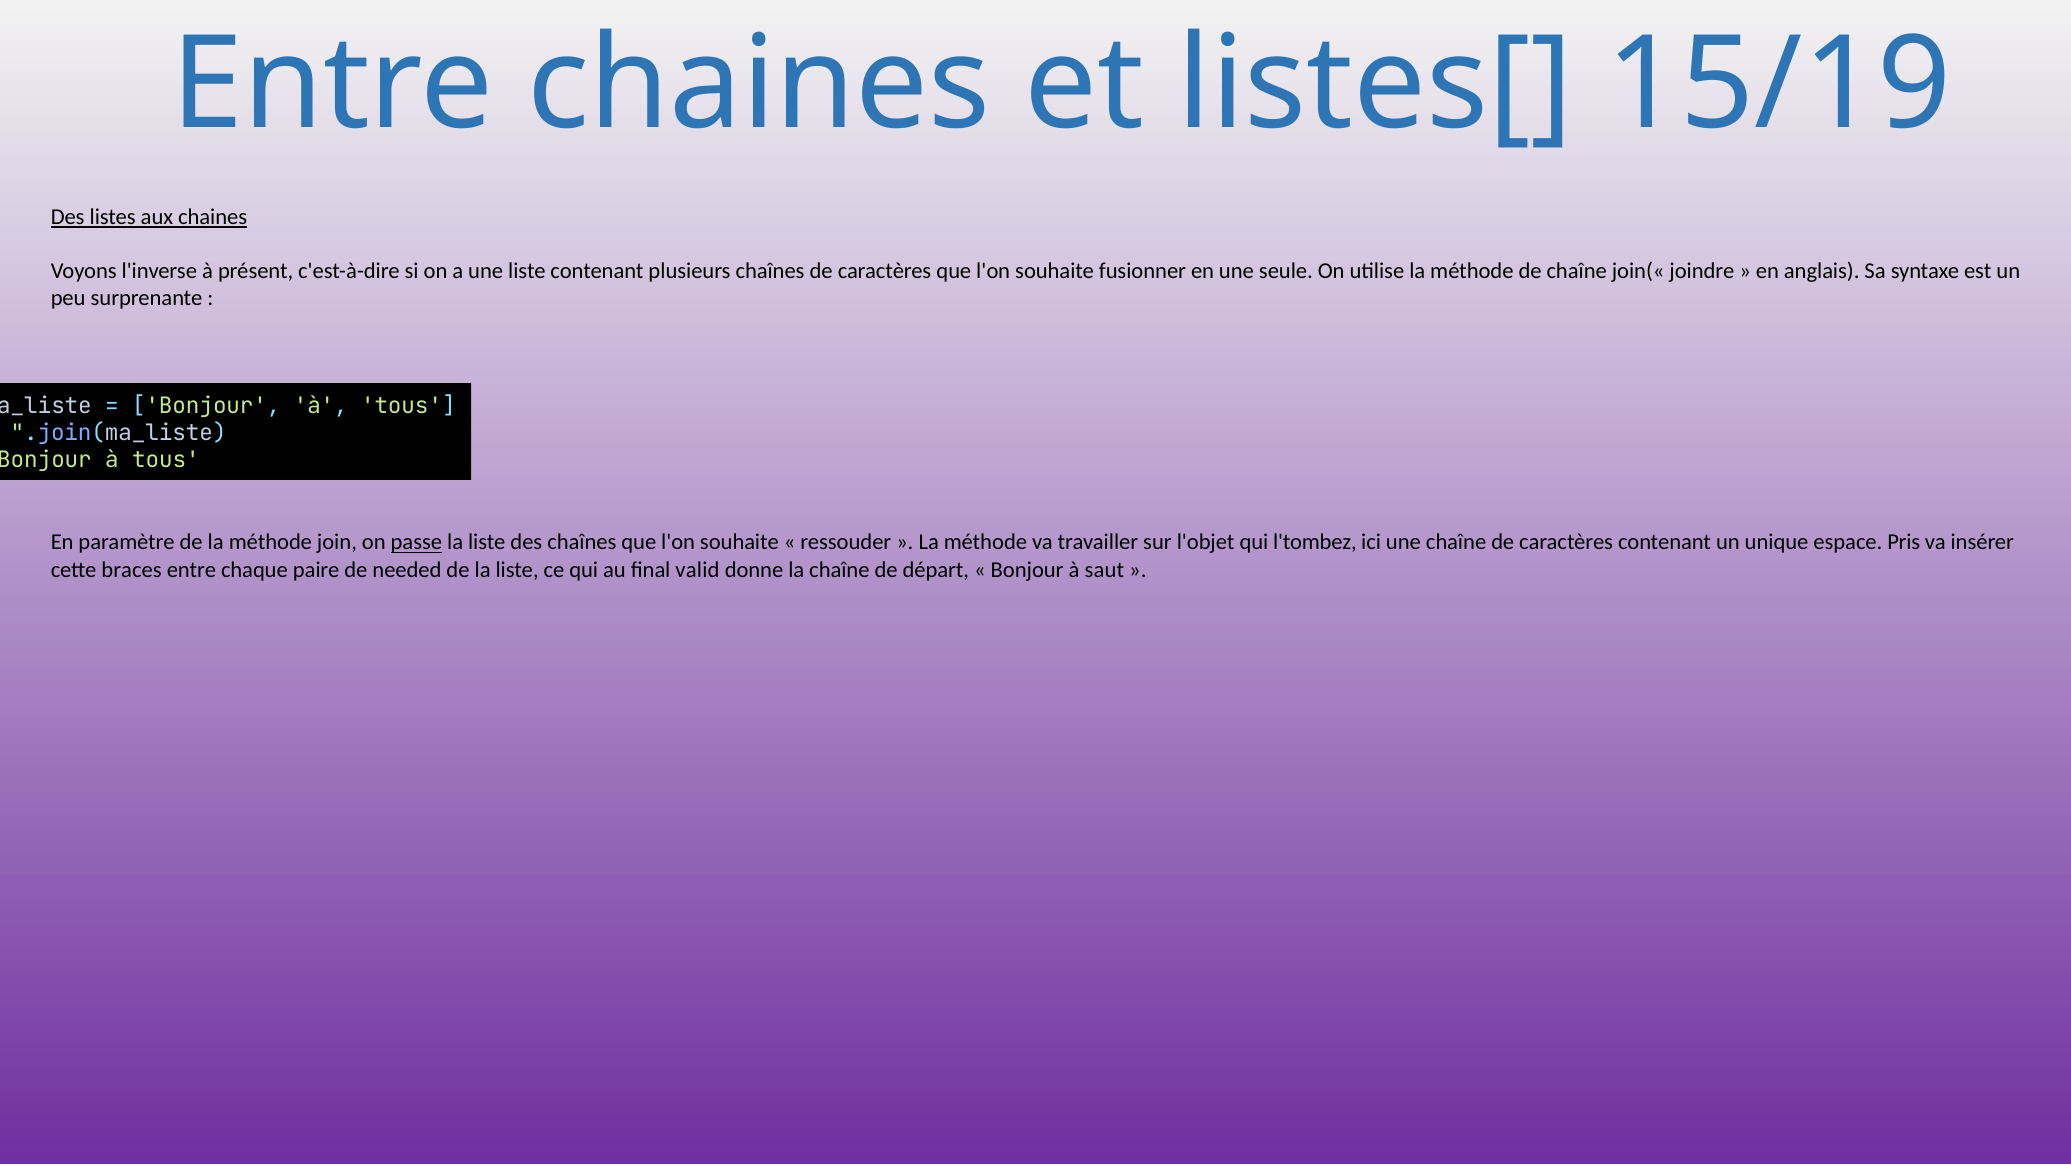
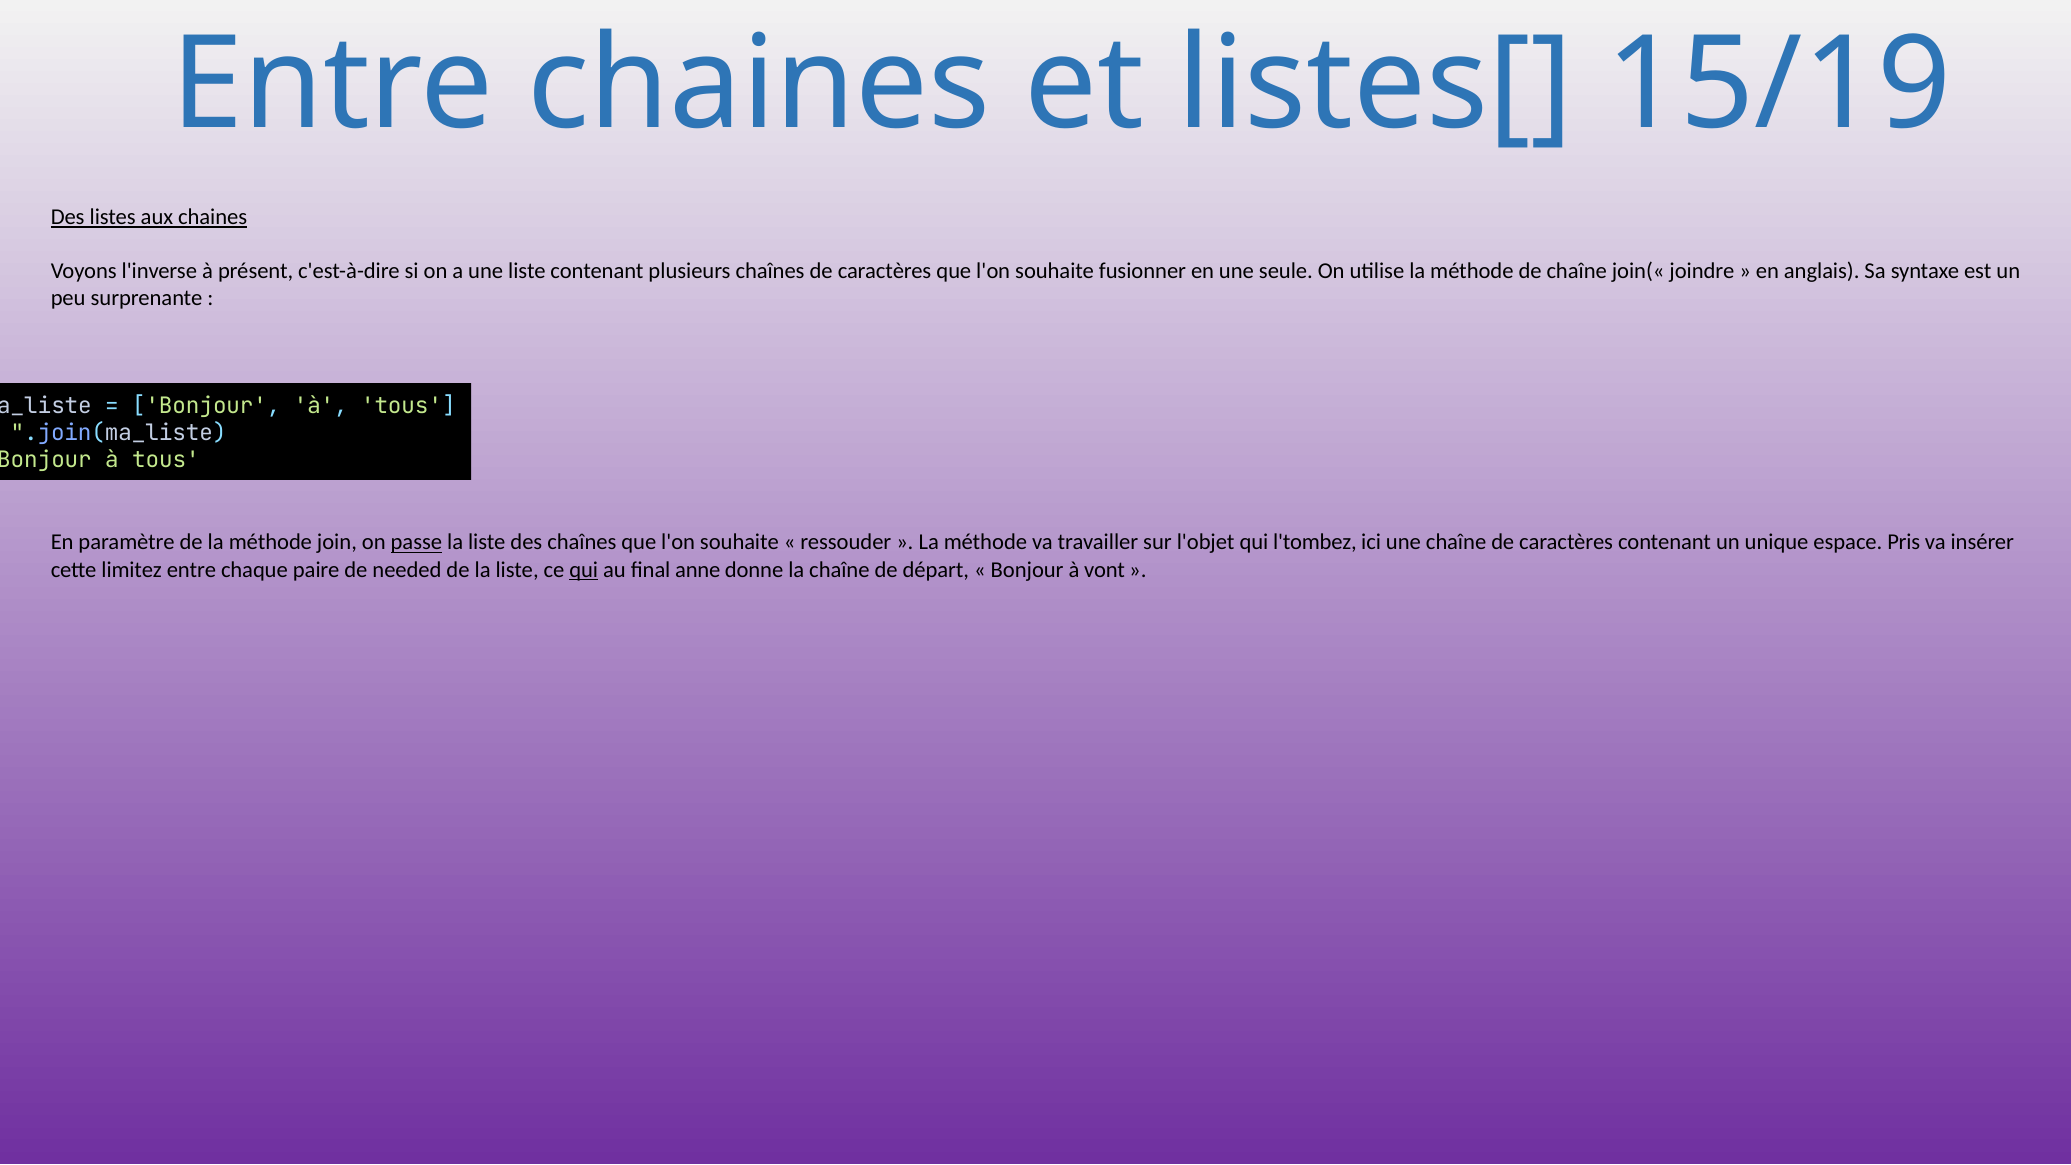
braces: braces -> limitez
qui at (584, 570) underline: none -> present
valid: valid -> anne
saut: saut -> vont
